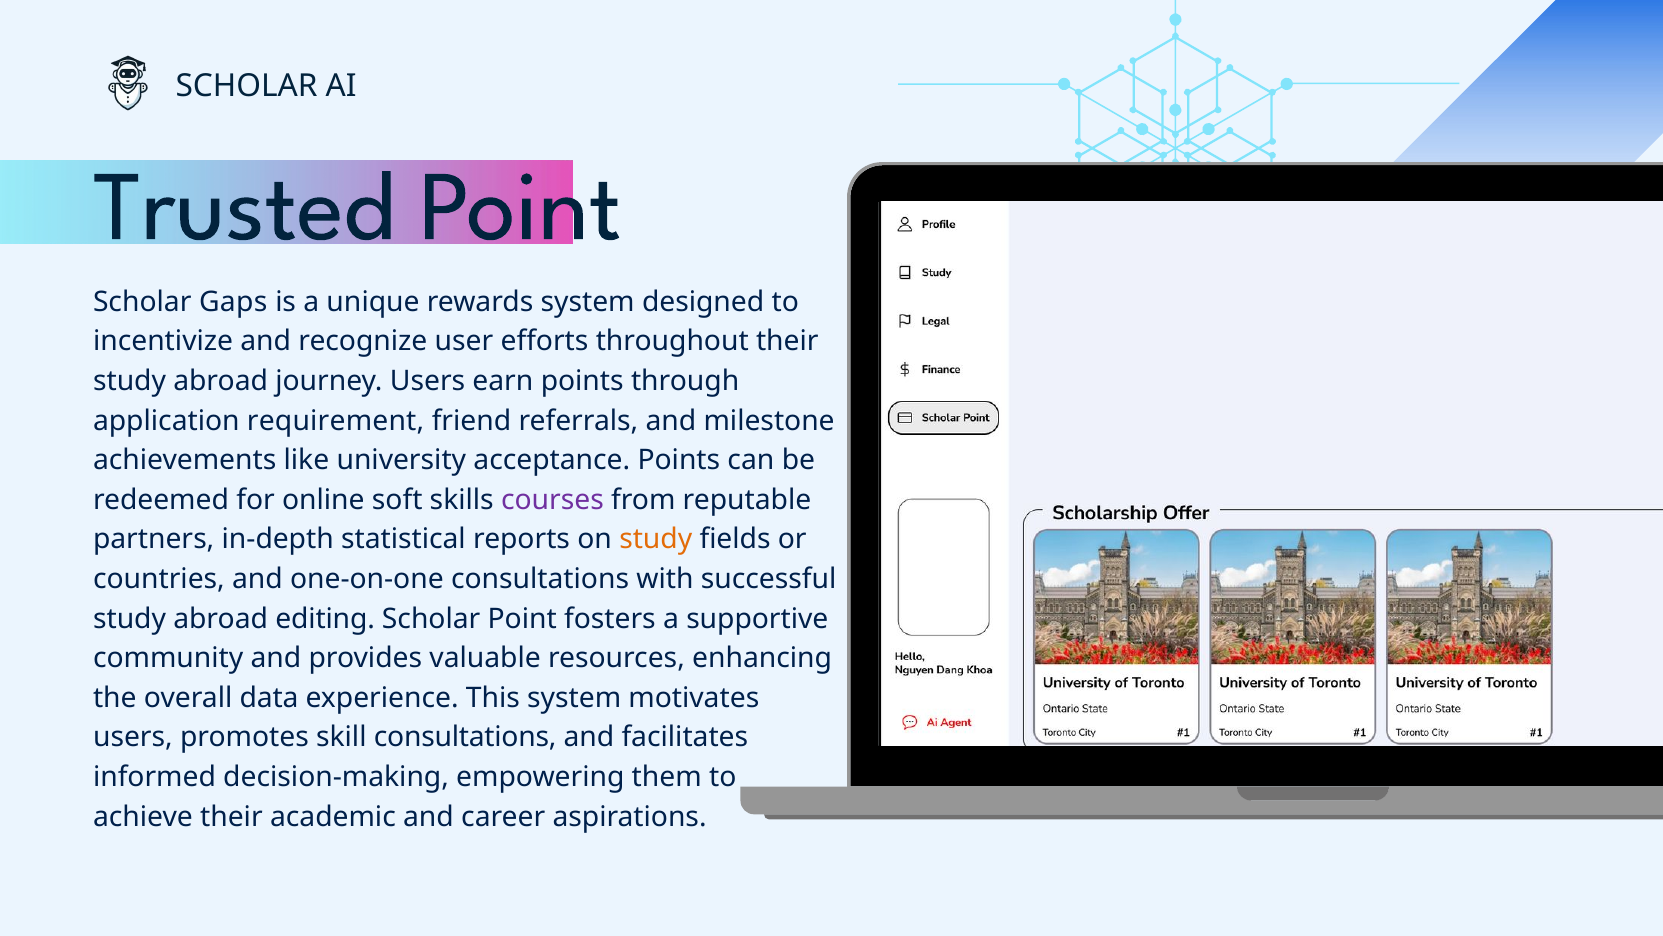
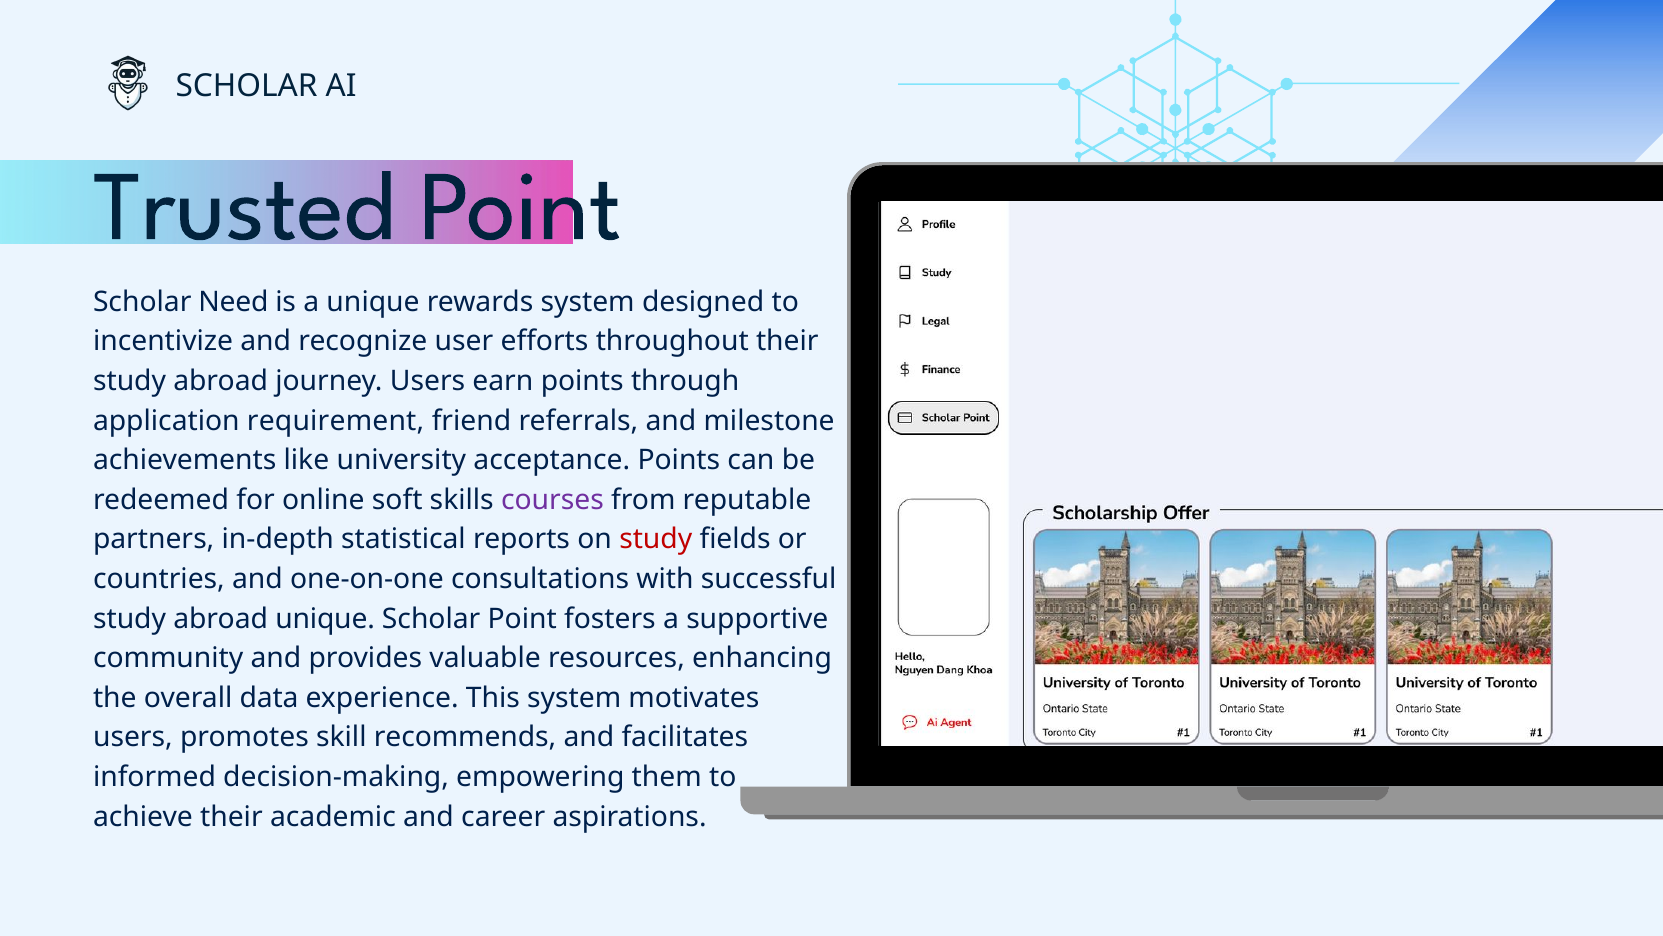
Gaps: Gaps -> Need
study at (656, 539) colour: orange -> red
abroad editing: editing -> unique
skill consultations: consultations -> recommends
